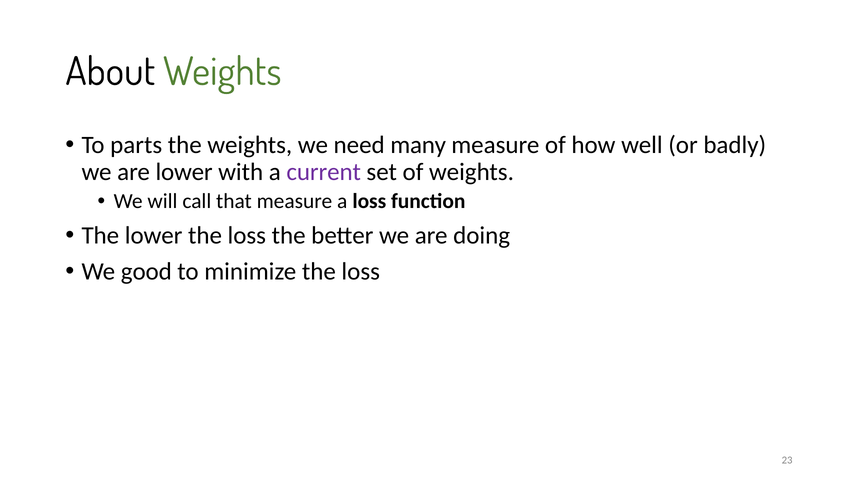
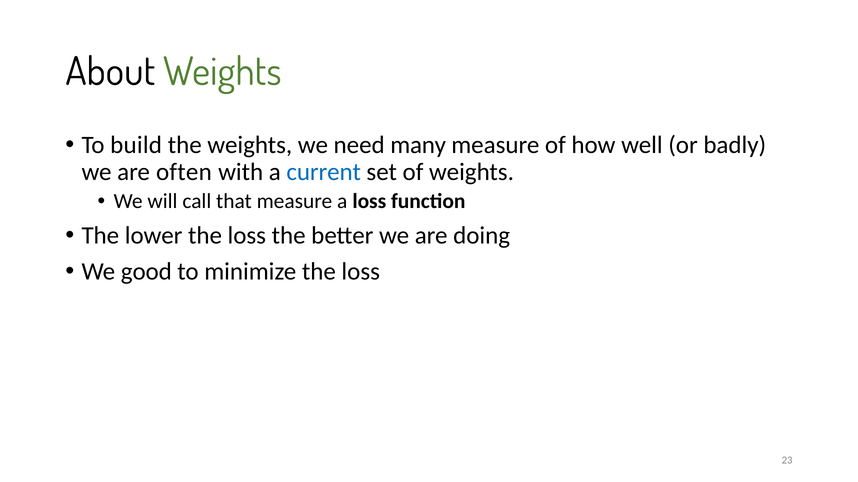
parts: parts -> build
are lower: lower -> often
current colour: purple -> blue
